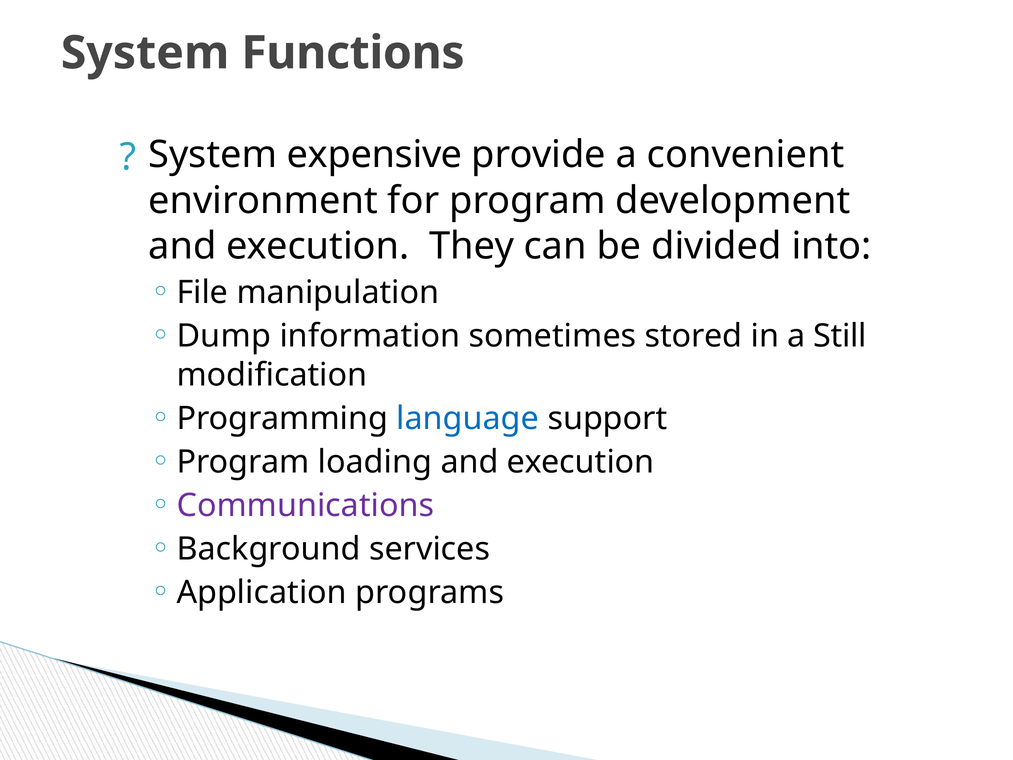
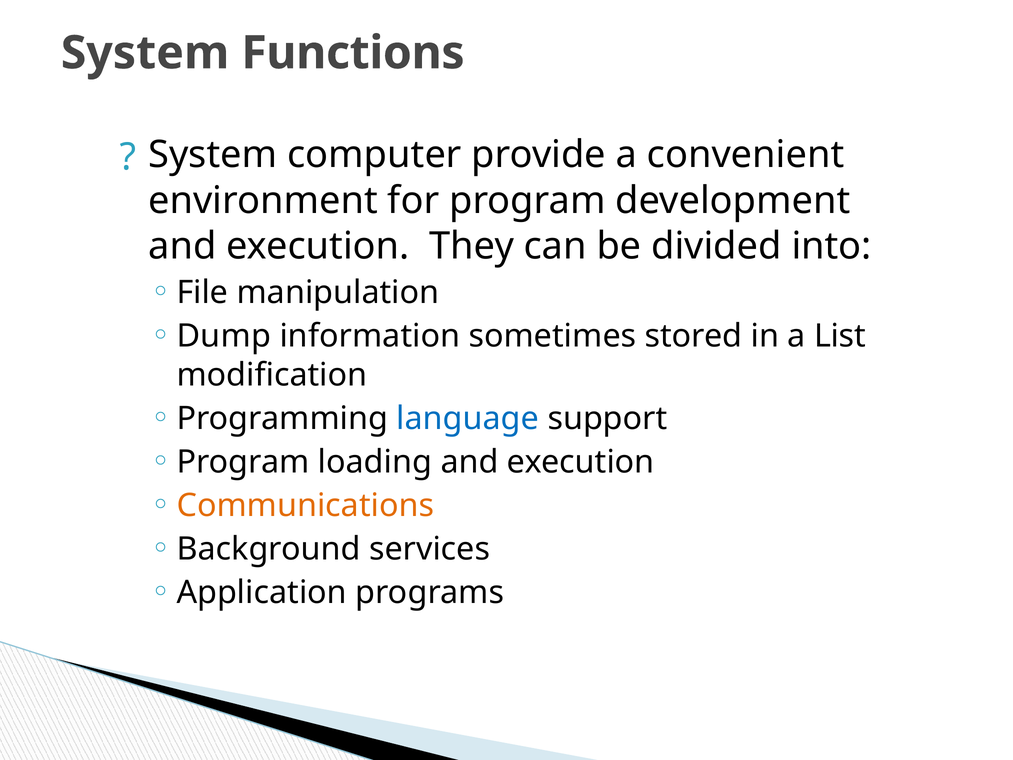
expensive: expensive -> computer
Still: Still -> List
Communications colour: purple -> orange
